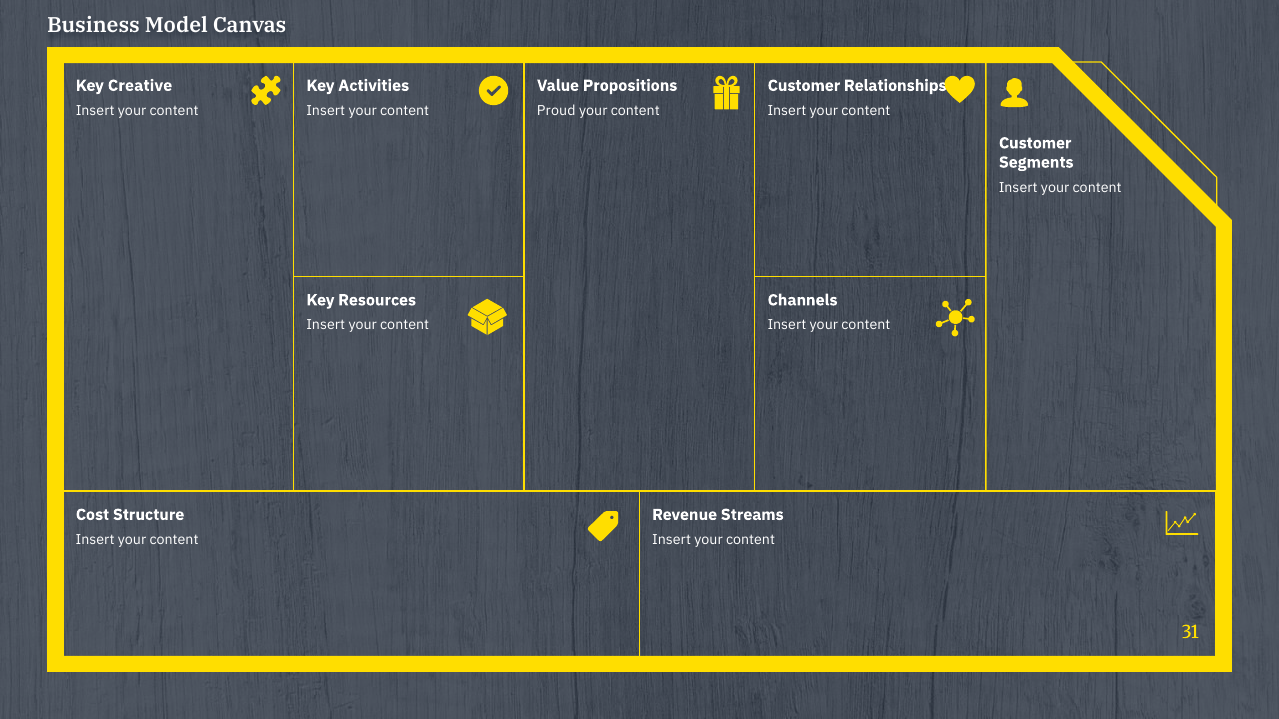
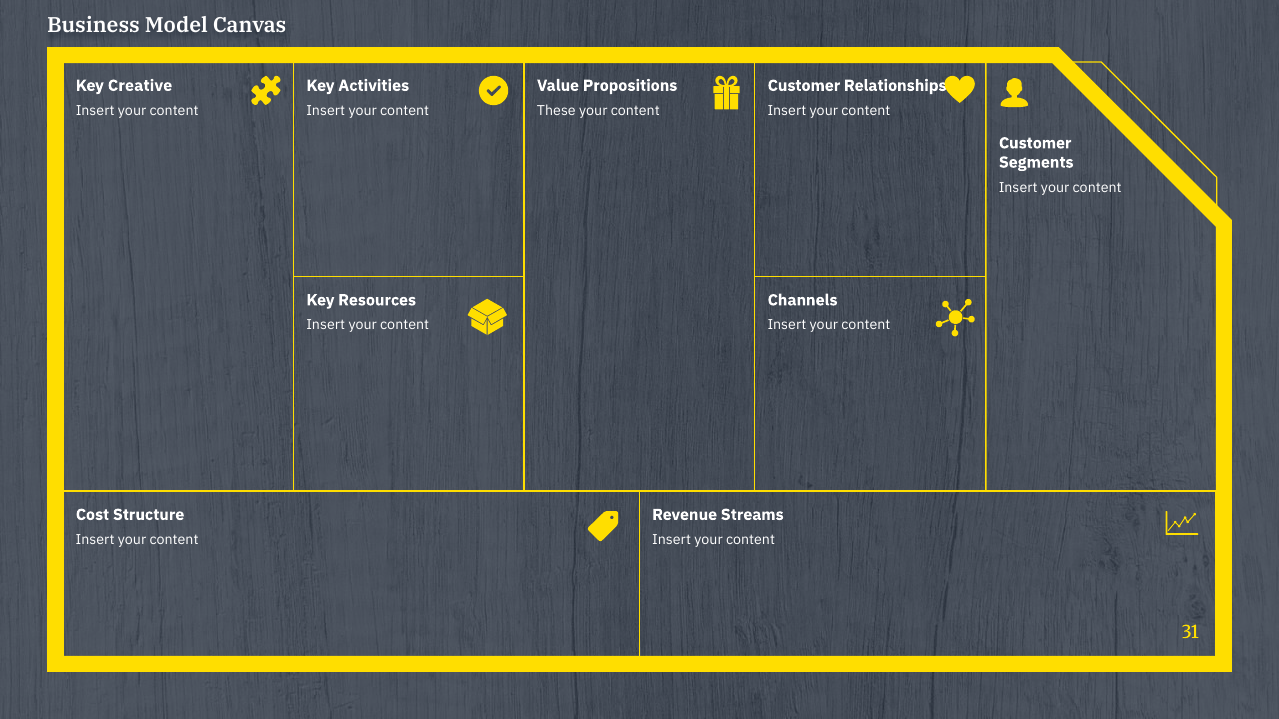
Proud: Proud -> These
